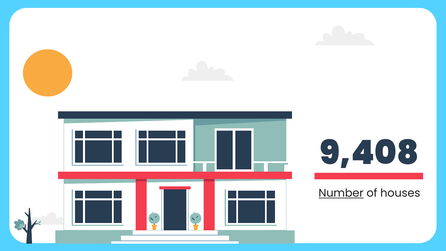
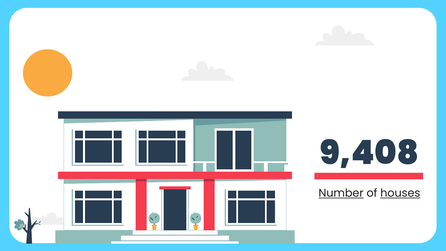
houses underline: none -> present
